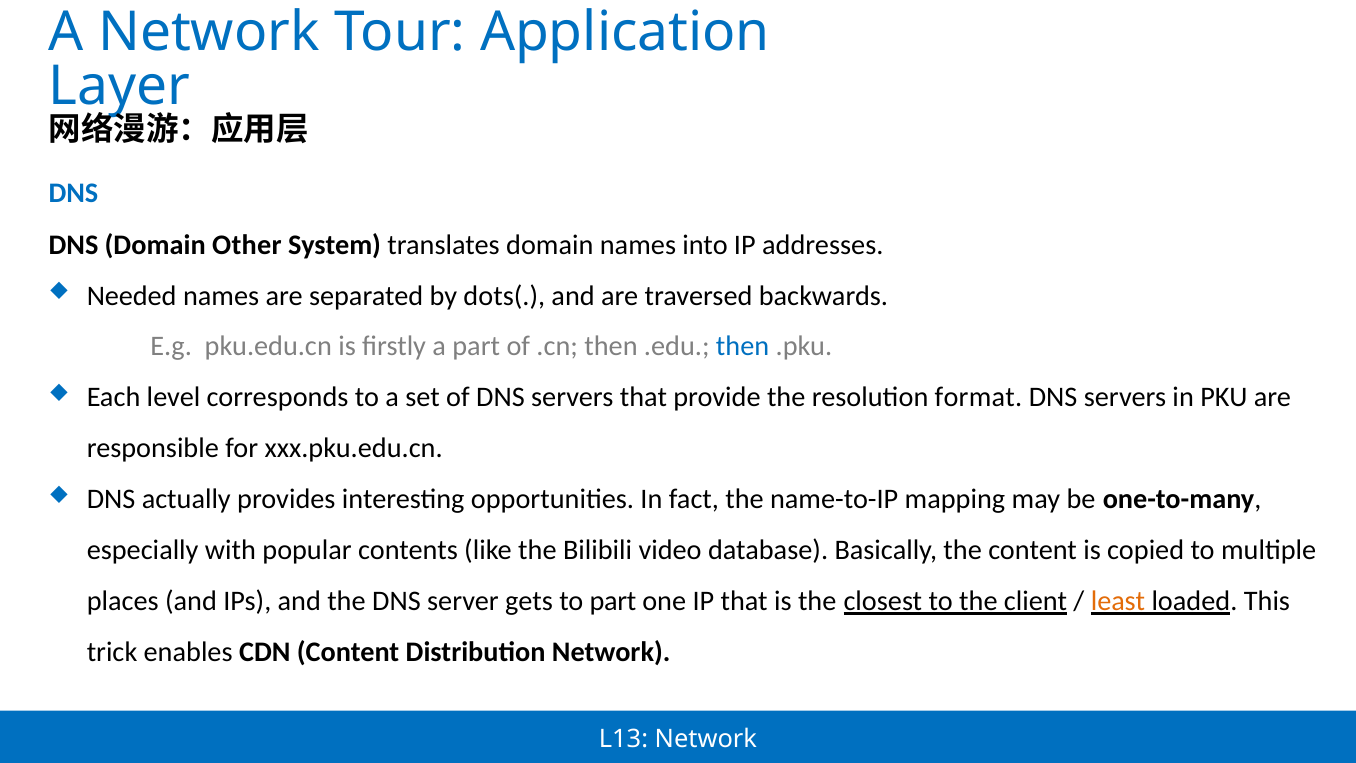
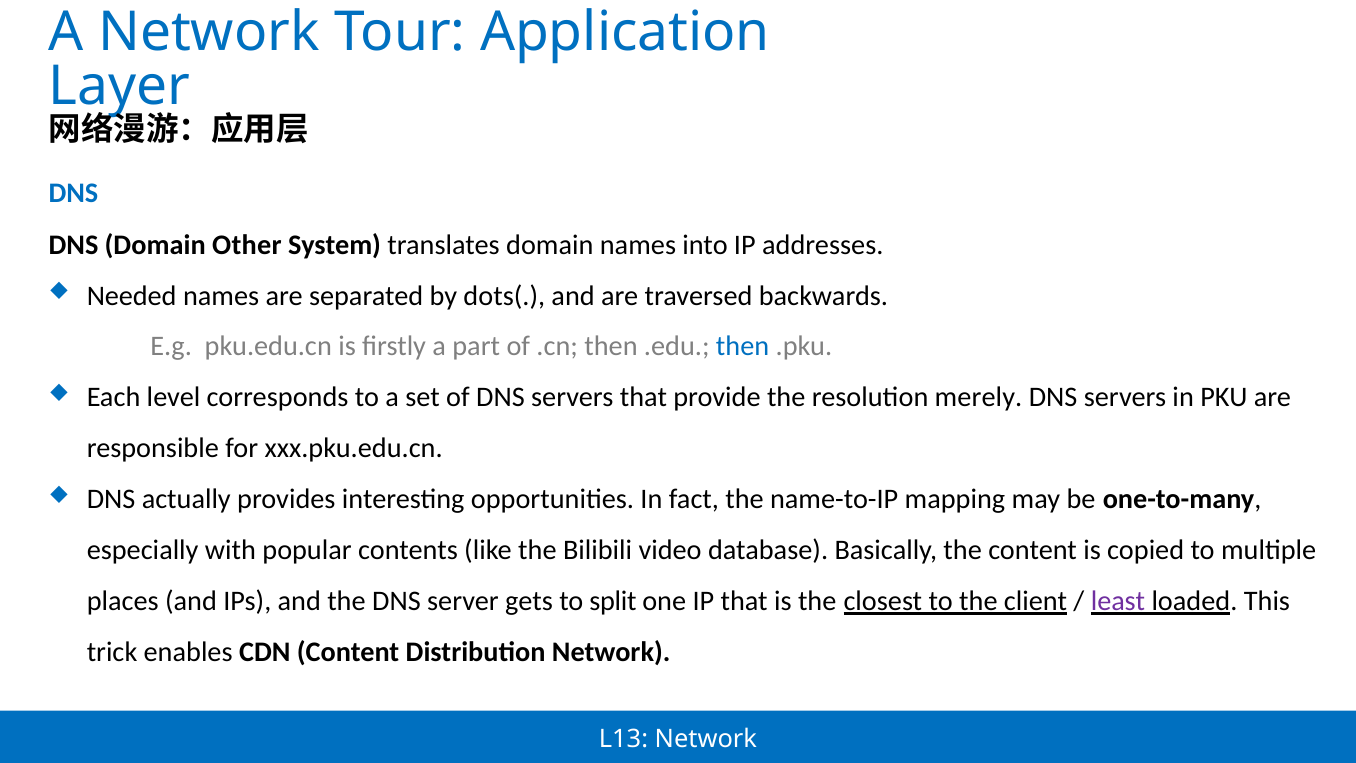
format: format -> merely
to part: part -> split
least colour: orange -> purple
